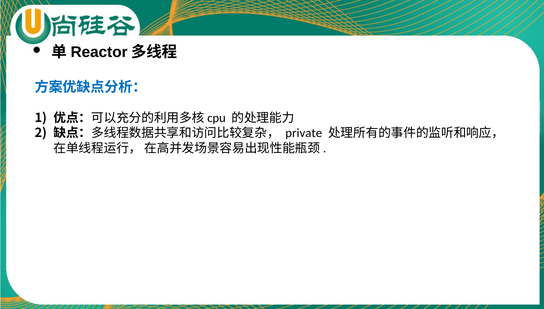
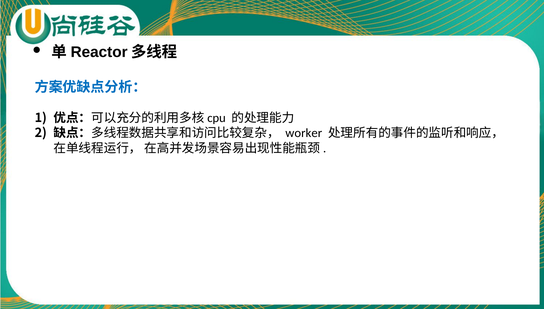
private: private -> worker
